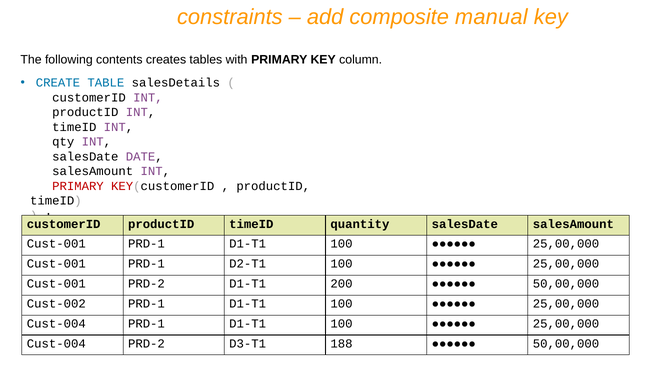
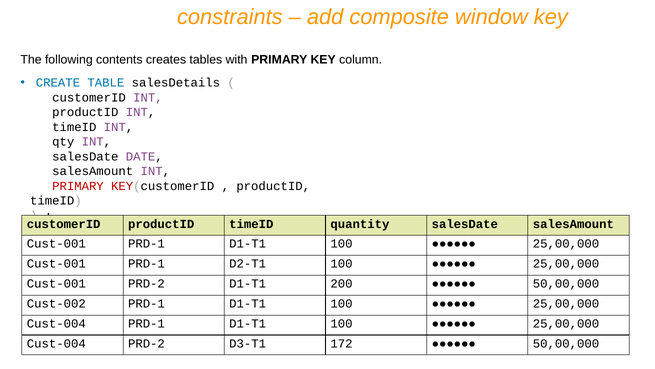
manual: manual -> window
188: 188 -> 172
